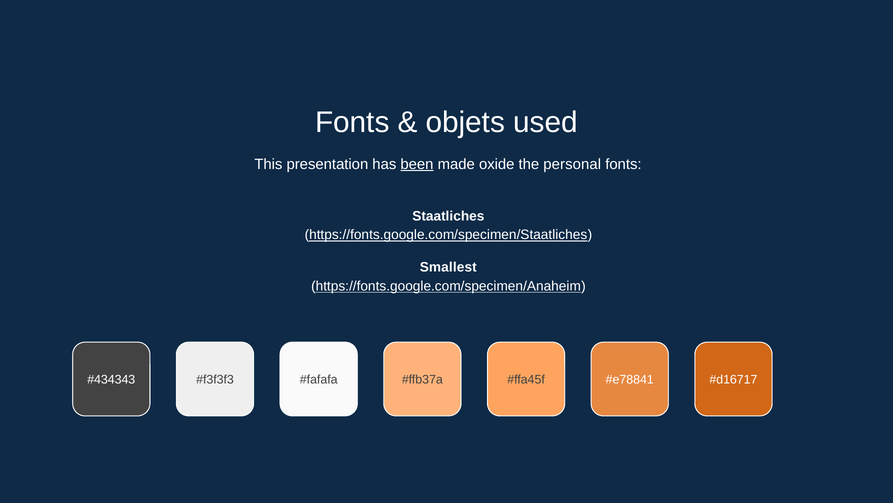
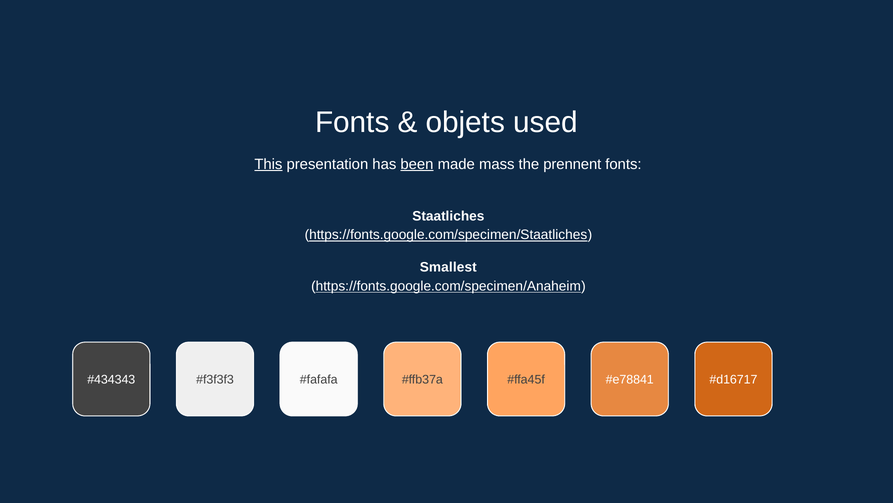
This underline: none -> present
oxide: oxide -> mass
personal: personal -> prennent
